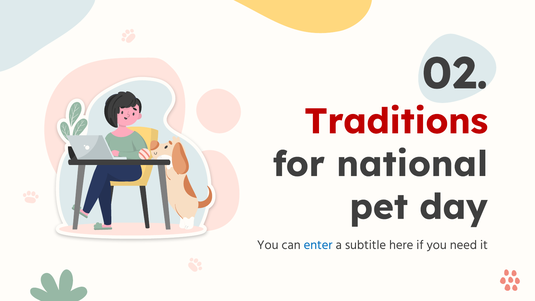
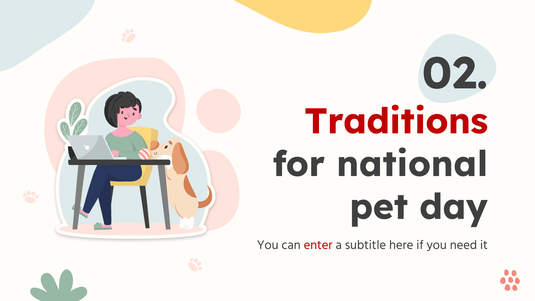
enter colour: blue -> red
